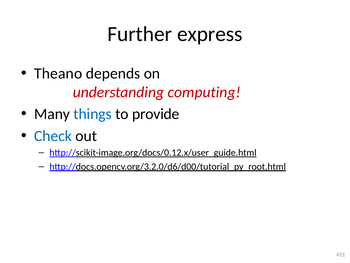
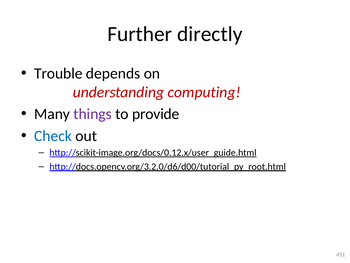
express: express -> directly
Theano: Theano -> Trouble
things colour: blue -> purple
